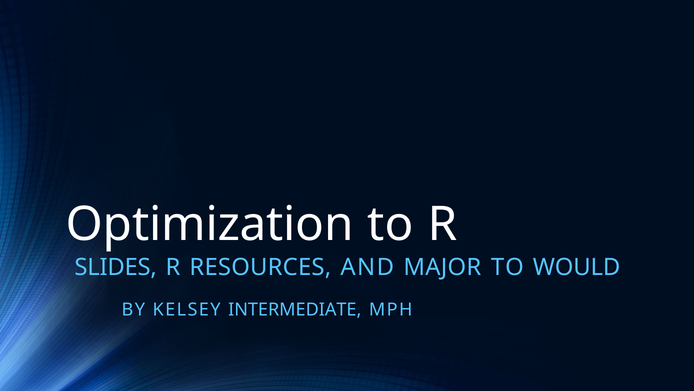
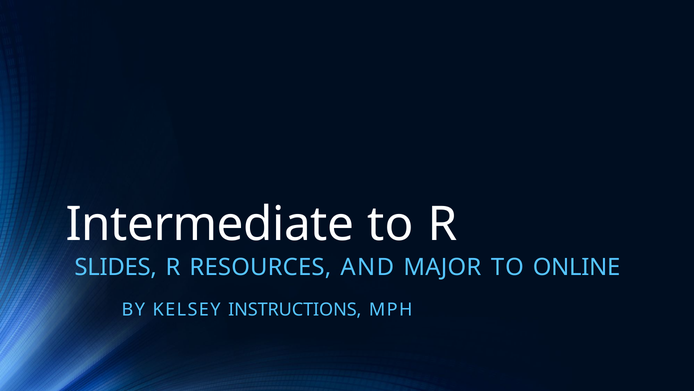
Optimization: Optimization -> Intermediate
WOULD: WOULD -> ONLINE
INTERMEDIATE: INTERMEDIATE -> INSTRUCTIONS
